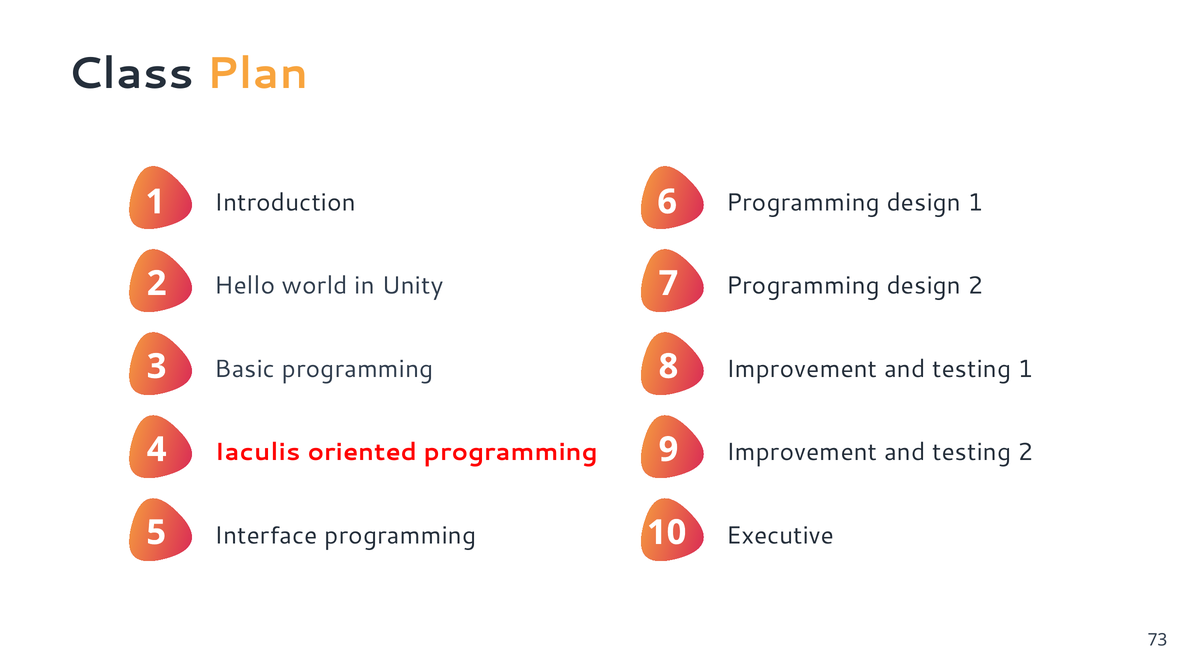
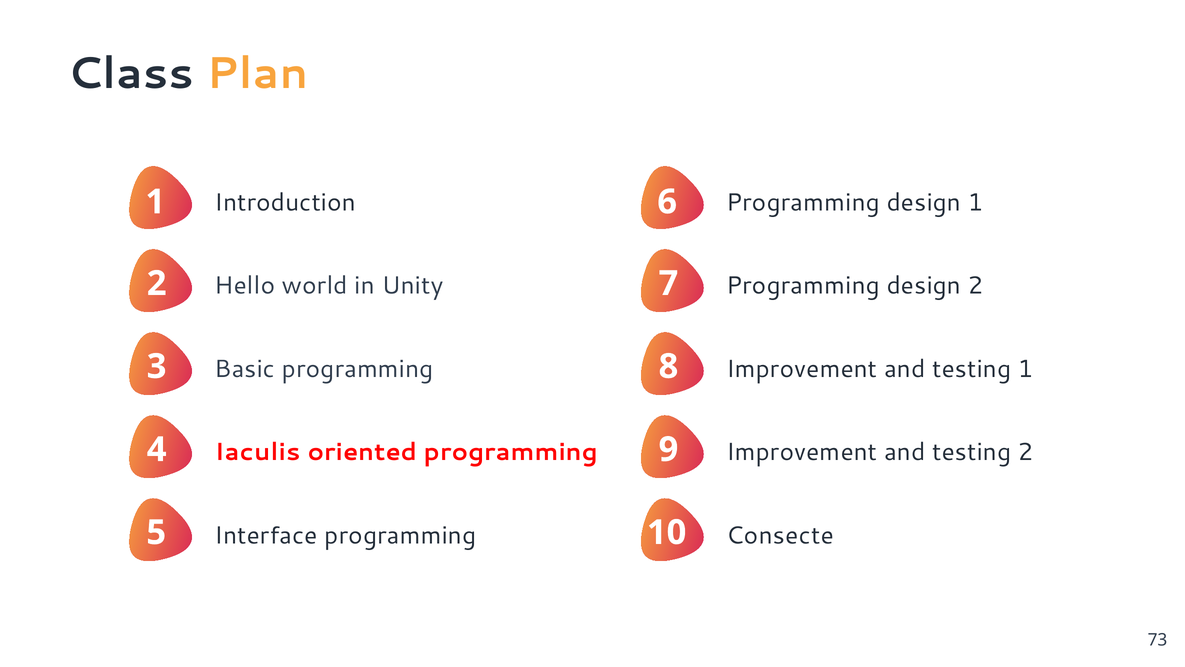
Executive: Executive -> Consecte
